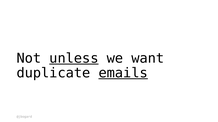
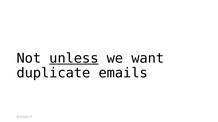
emails underline: present -> none
